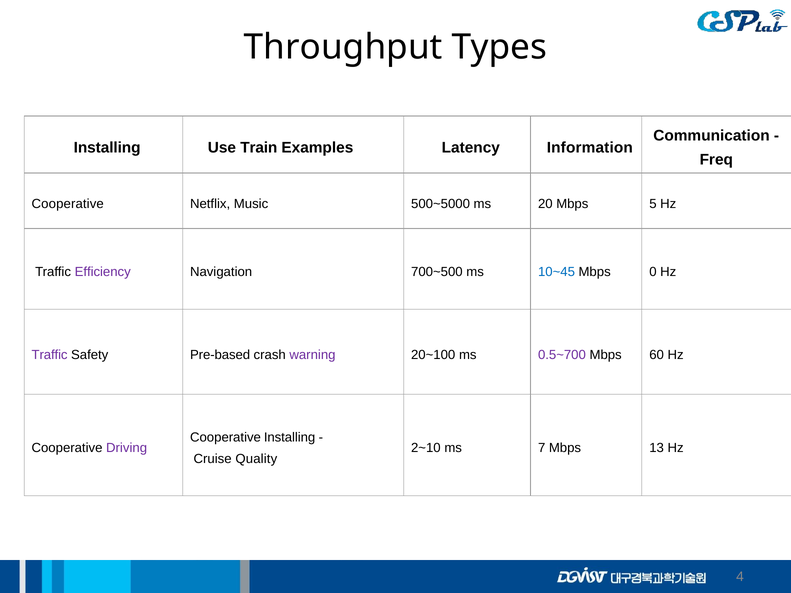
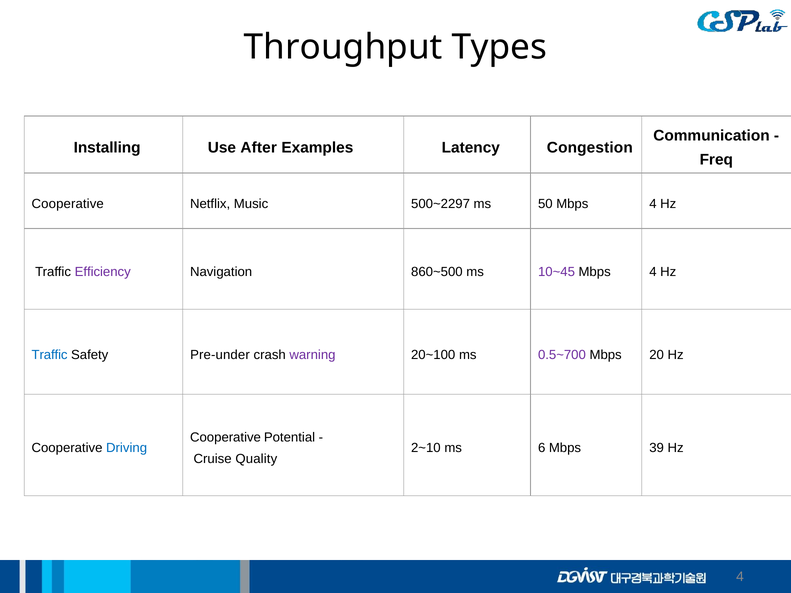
Train: Train -> After
Information: Information -> Congestion
500~5000: 500~5000 -> 500~2297
20: 20 -> 50
5 at (653, 204): 5 -> 4
700~500: 700~500 -> 860~500
10~45 colour: blue -> purple
0 at (653, 272): 0 -> 4
Traffic at (50, 355) colour: purple -> blue
Pre-based: Pre-based -> Pre-under
60: 60 -> 20
Cooperative Installing: Installing -> Potential
Driving colour: purple -> blue
7: 7 -> 6
13: 13 -> 39
